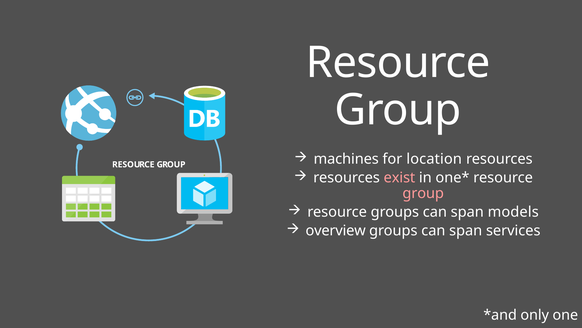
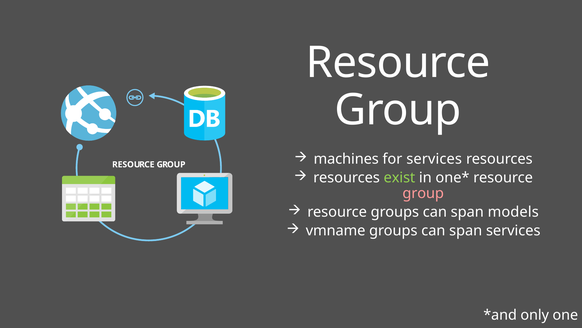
for location: location -> services
exist colour: pink -> light green
overview: overview -> vmname
